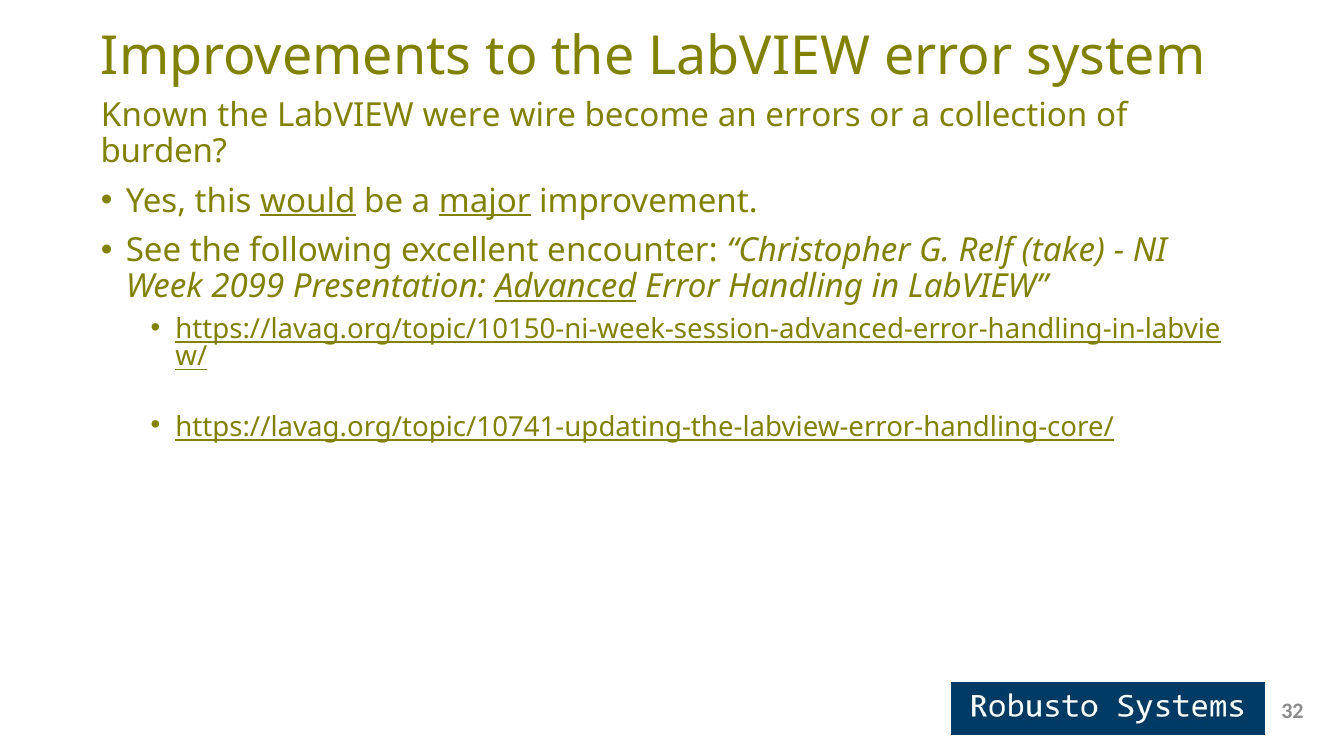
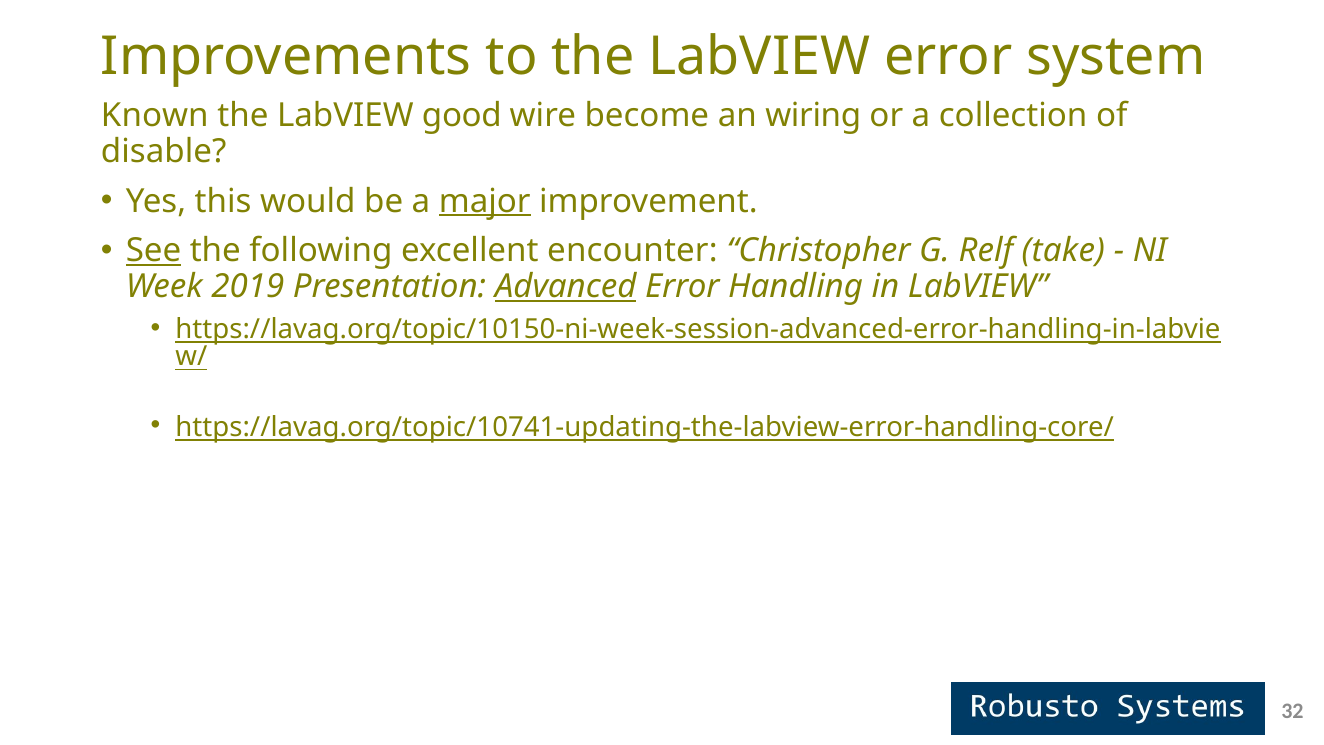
were: were -> good
errors: errors -> wiring
burden: burden -> disable
would underline: present -> none
See underline: none -> present
2099: 2099 -> 2019
